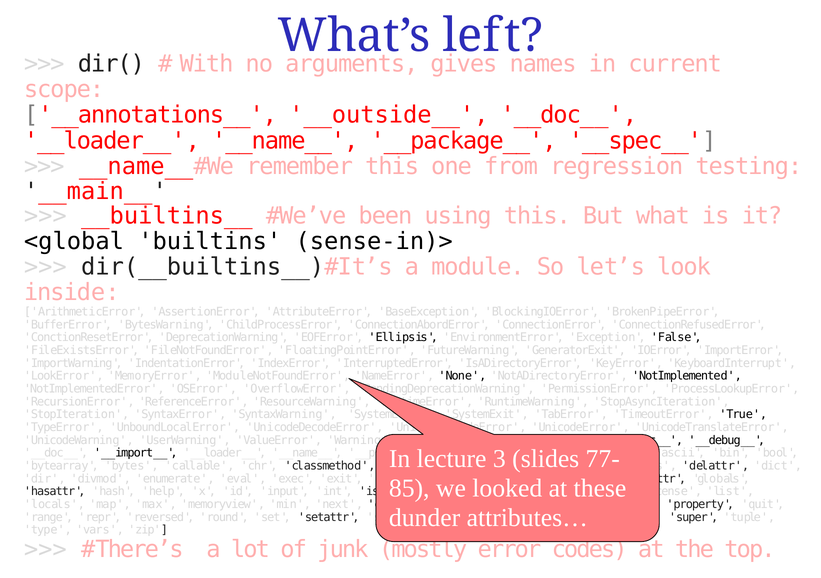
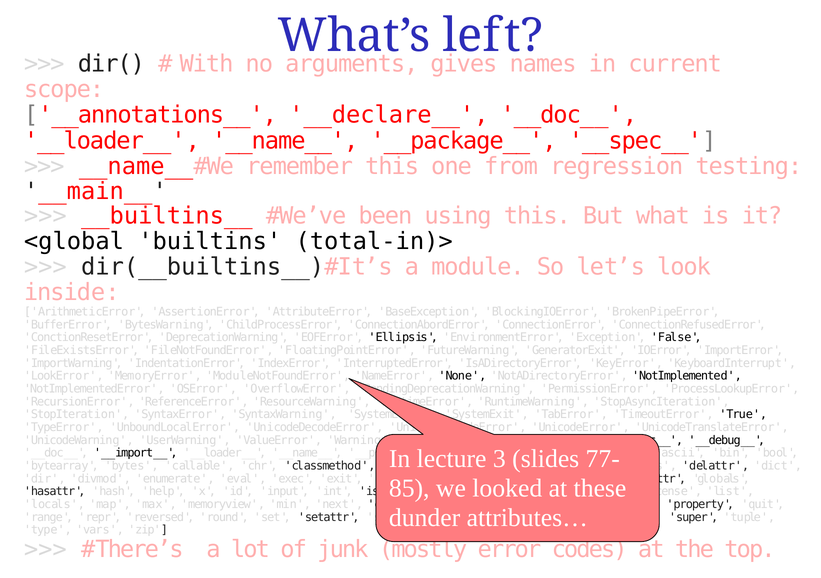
__outside__: __outside__ -> __declare__
sense-in)>: sense-in)> -> total-in)>
